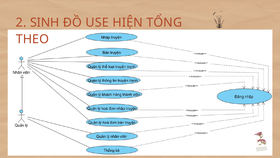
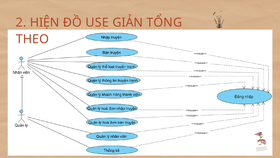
SINH: SINH -> HIỆN
HIỆN: HIỆN -> GIẢN
